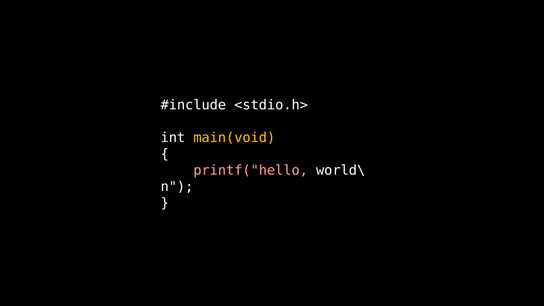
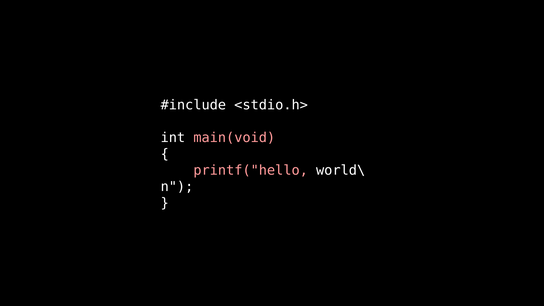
main(void colour: yellow -> pink
